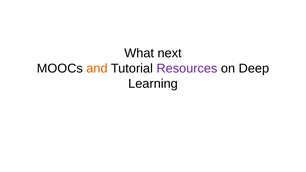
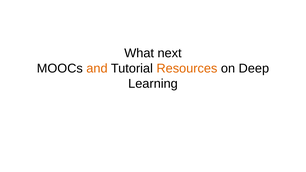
Resources colour: purple -> orange
